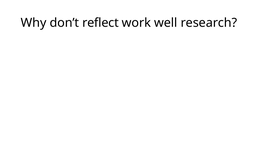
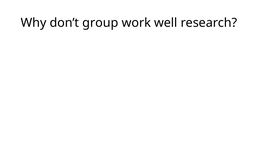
reflect: reflect -> group
